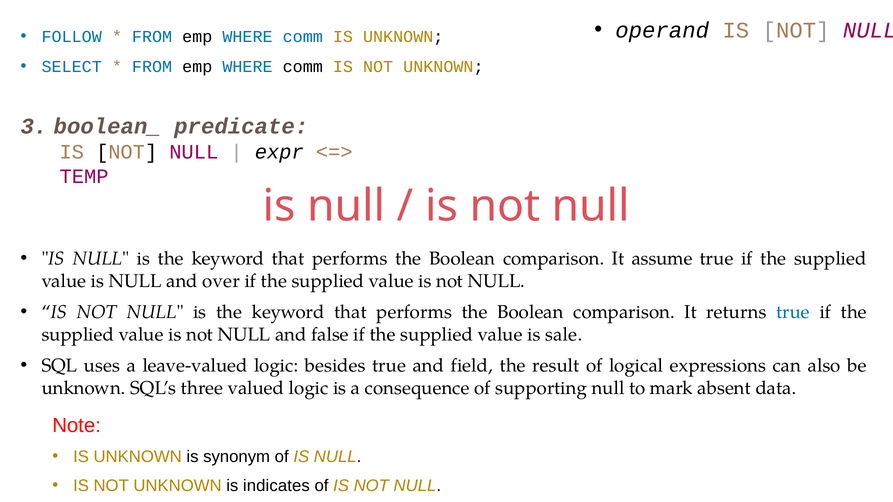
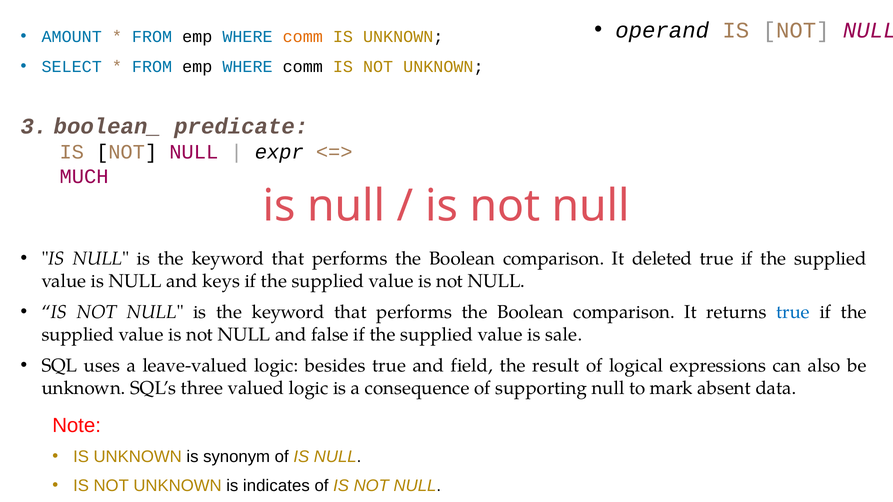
FOLLOW: FOLLOW -> AMOUNT
comm at (303, 37) colour: blue -> orange
TEMP: TEMP -> MUCH
assume: assume -> deleted
over: over -> keys
